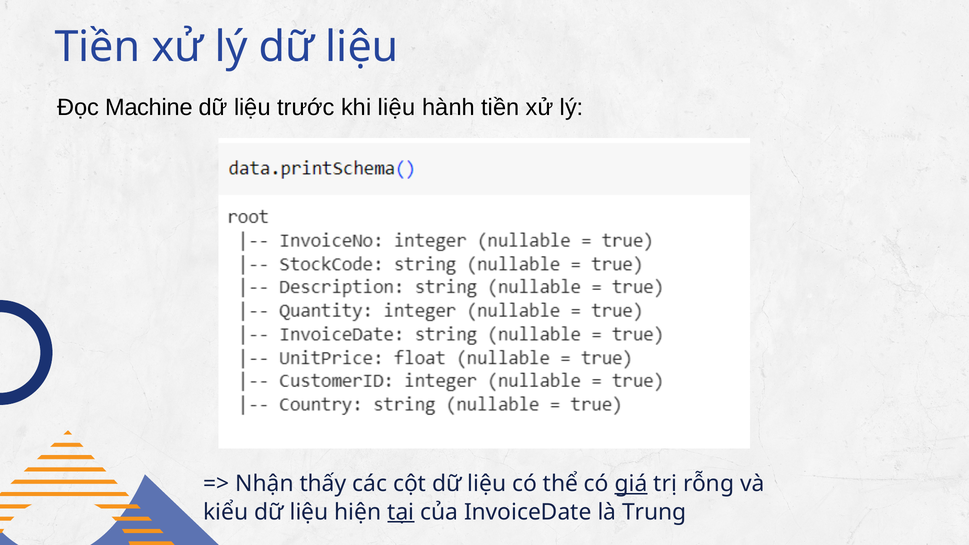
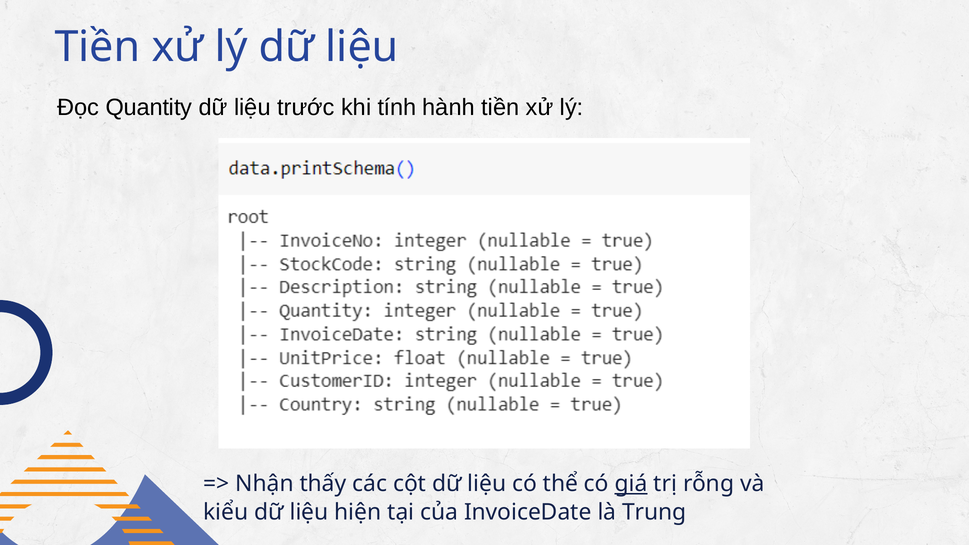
Machine: Machine -> Quantity
khi liệu: liệu -> tính
tại underline: present -> none
